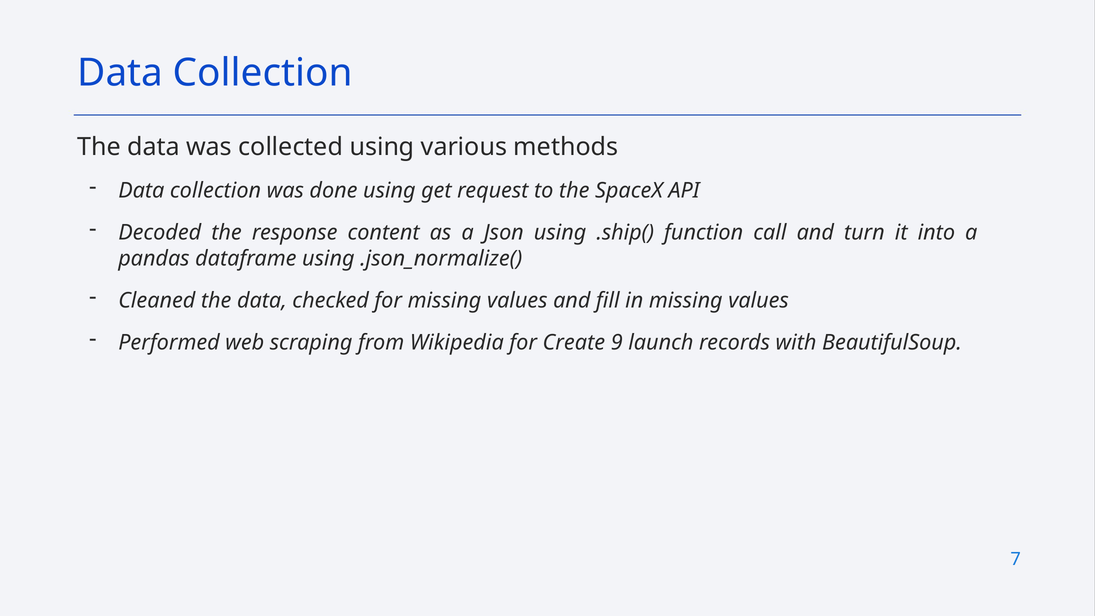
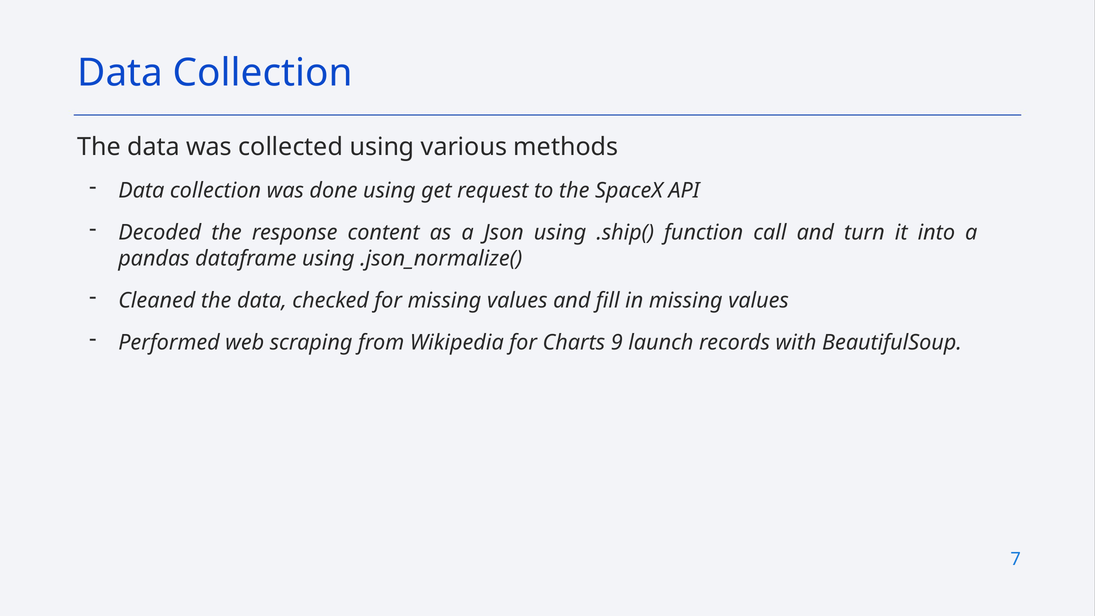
Create: Create -> Charts
